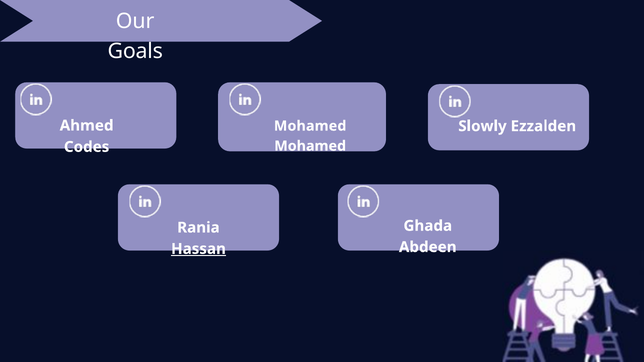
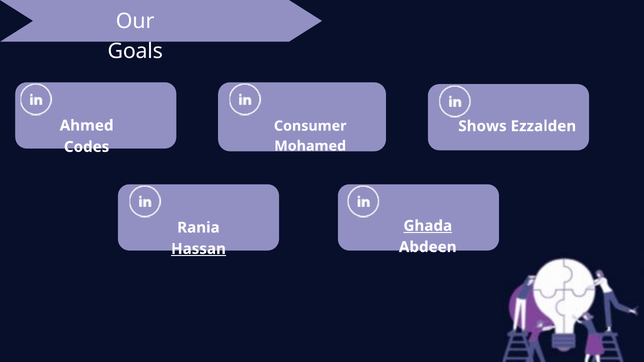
Mohamed at (310, 126): Mohamed -> Consumer
Slowly: Slowly -> Shows
Ghada underline: none -> present
